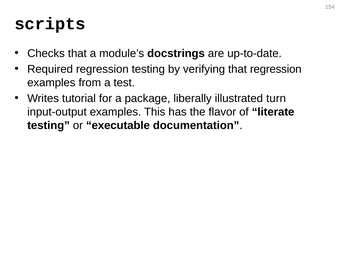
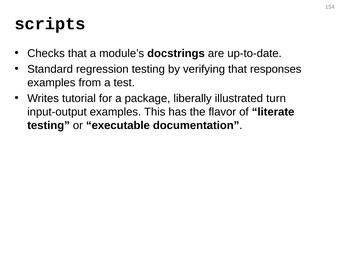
Required: Required -> Standard
that regression: regression -> responses
